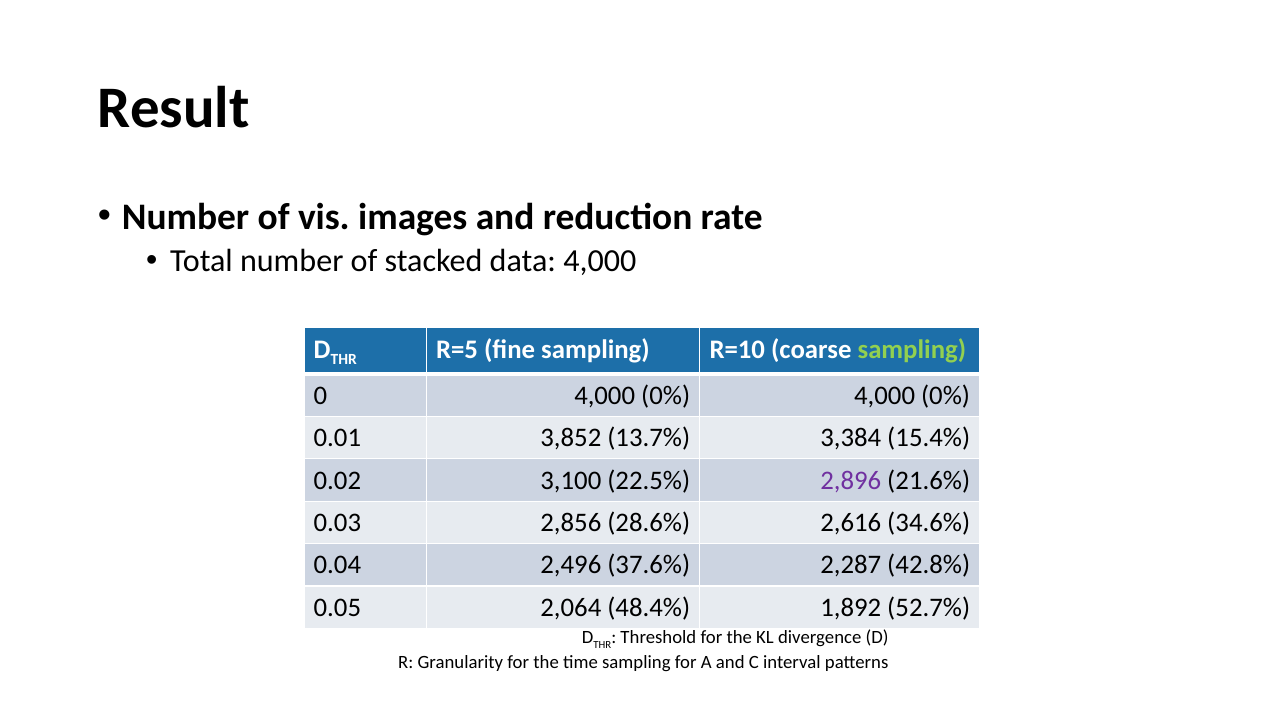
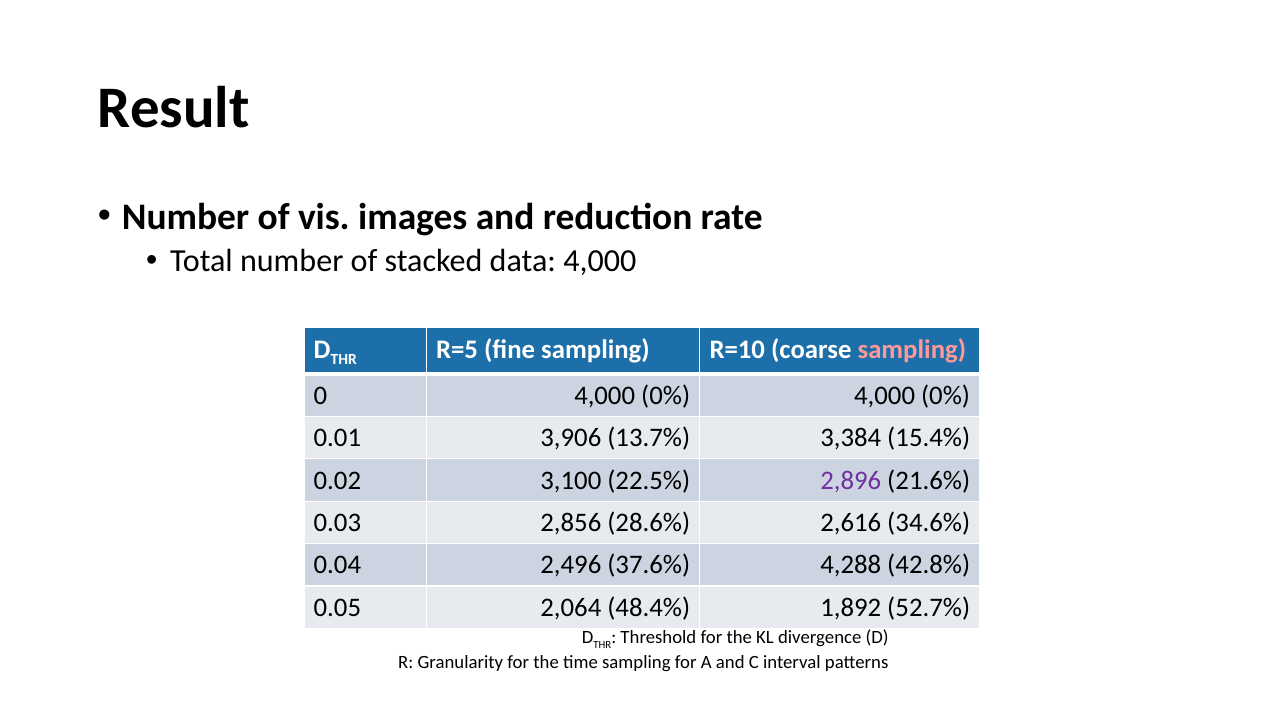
sampling at (912, 349) colour: light green -> pink
3,852: 3,852 -> 3,906
2,287: 2,287 -> 4,288
